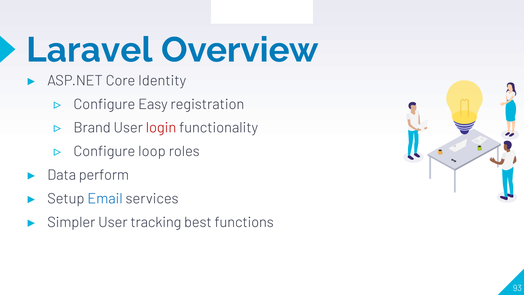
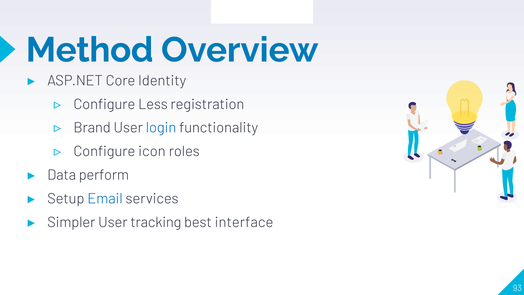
Laravel: Laravel -> Method
Easy: Easy -> Less
login colour: red -> blue
loop: loop -> icon
functions: functions -> interface
